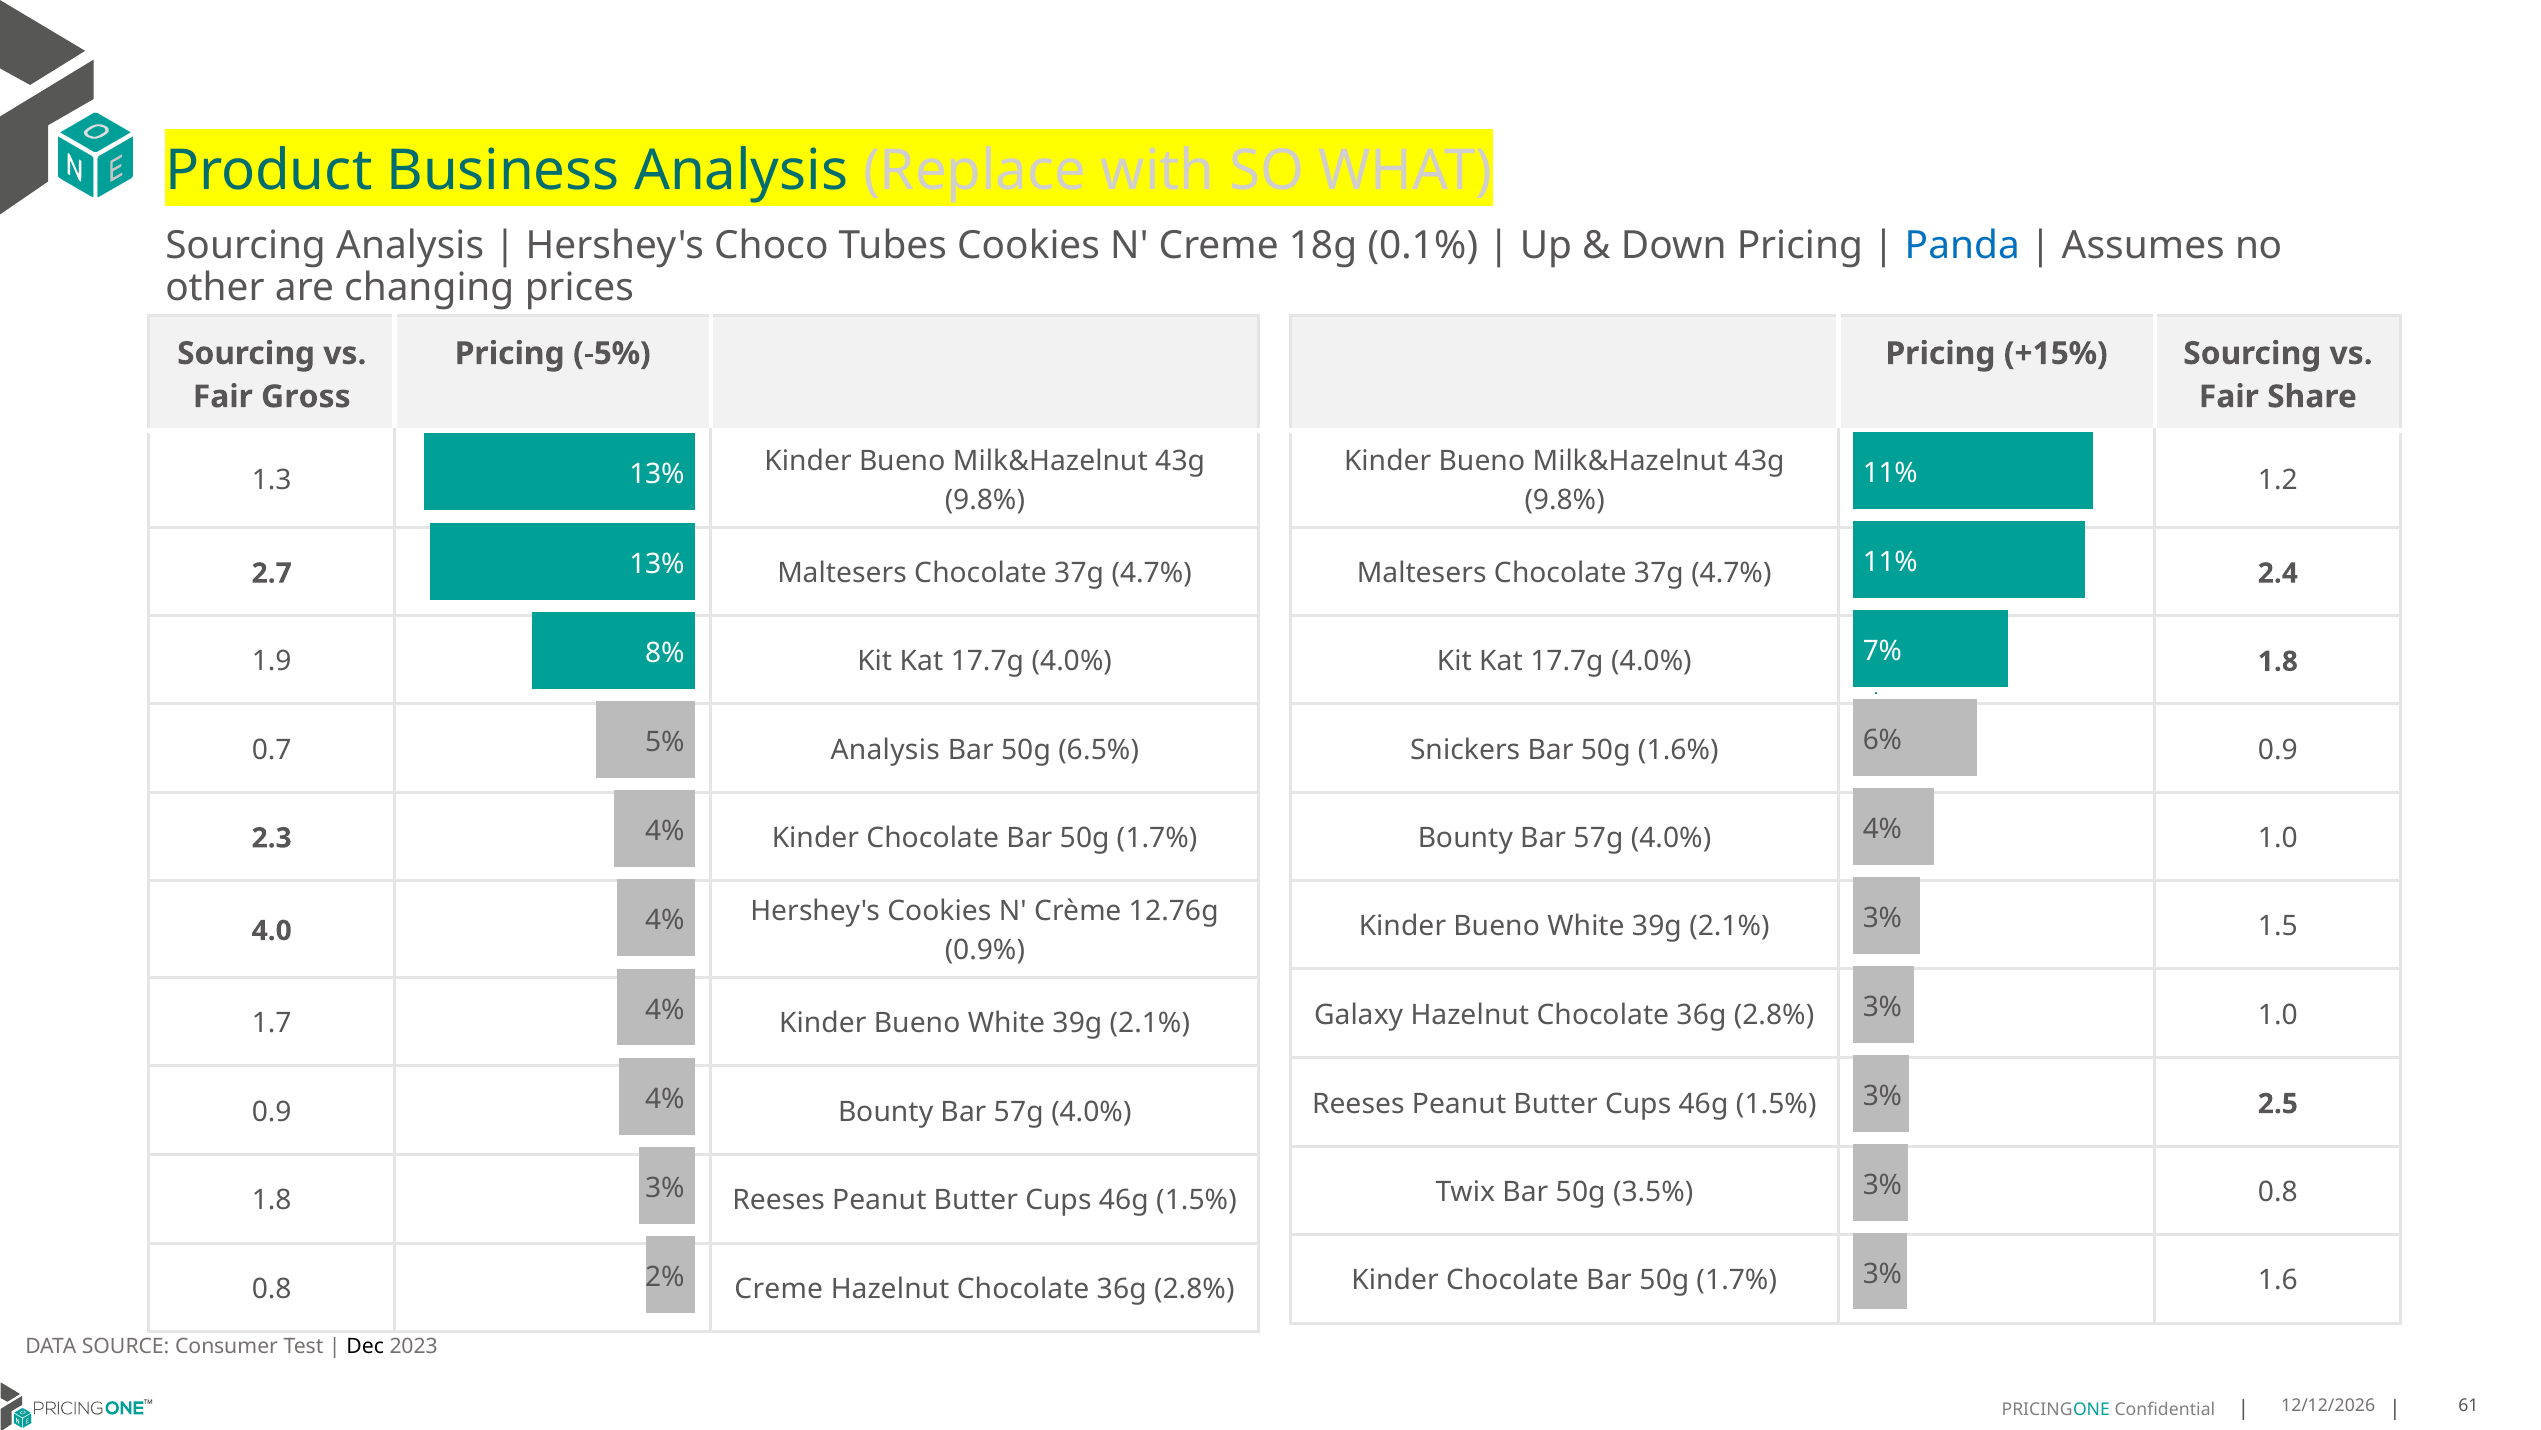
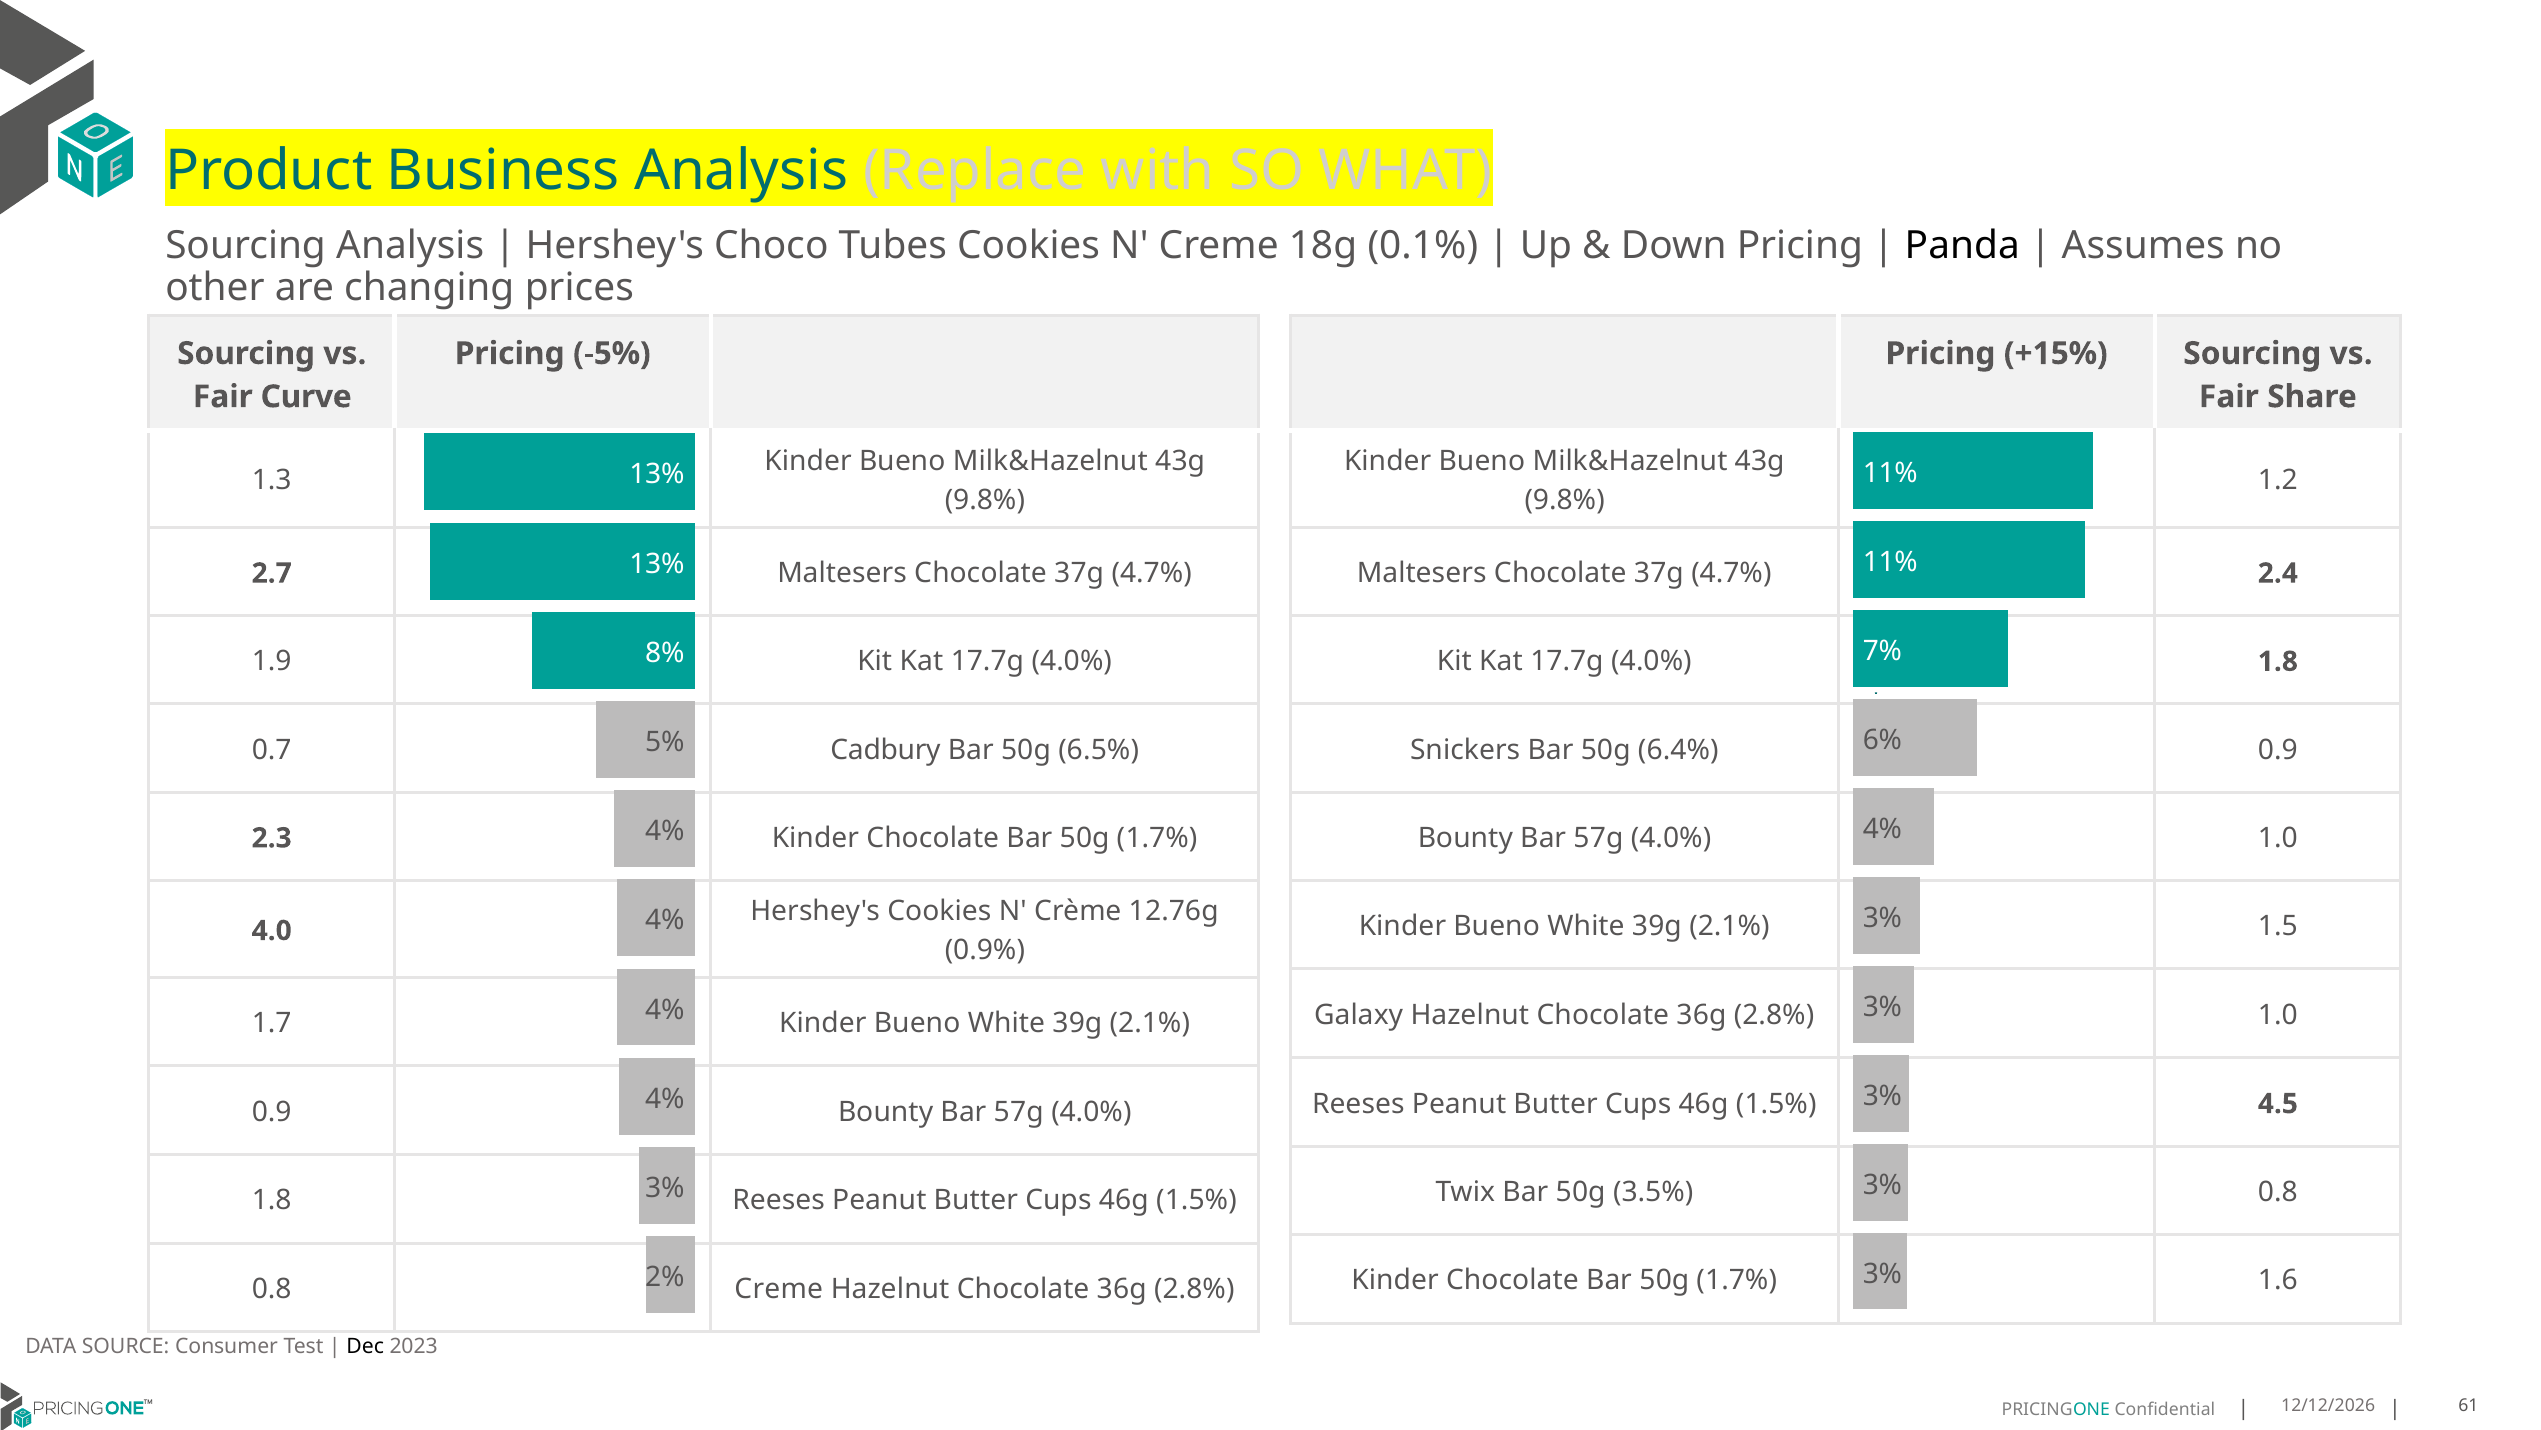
Panda colour: blue -> black
Gross: Gross -> Curve
0.7 Analysis: Analysis -> Cadbury
1.6%: 1.6% -> 6.4%
2.5: 2.5 -> 4.5
